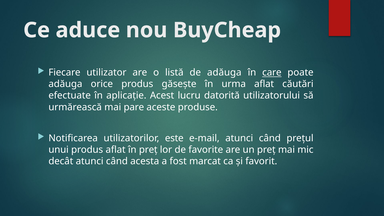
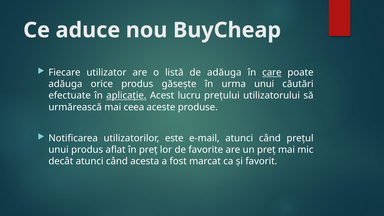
urma aflat: aflat -> unui
aplicație underline: none -> present
datorită: datorită -> prețului
pare: pare -> ceea
